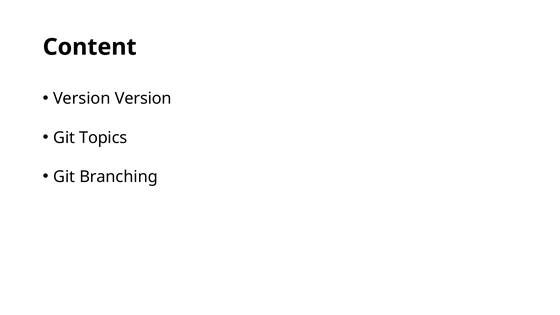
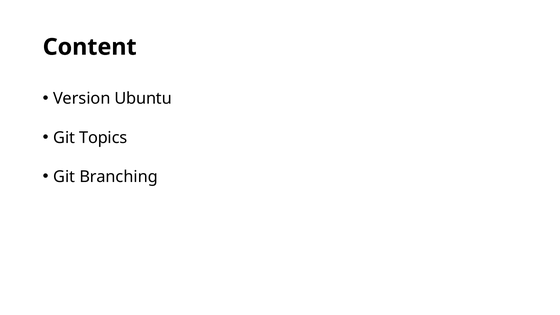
Version Version: Version -> Ubuntu
